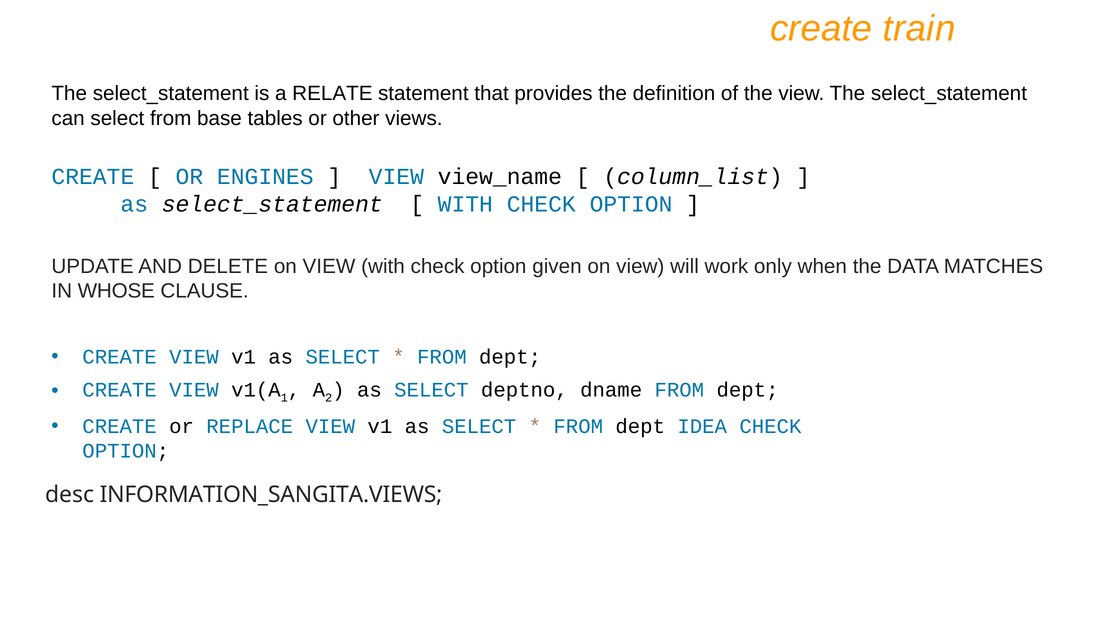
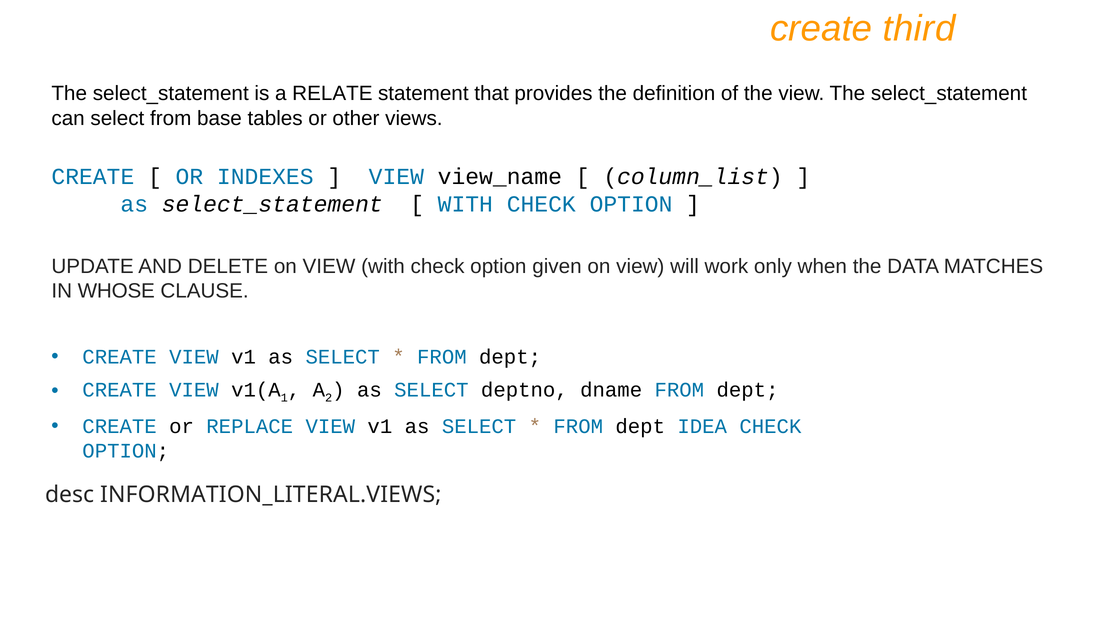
train: train -> third
ENGINES: ENGINES -> INDEXES
INFORMATION_SANGITA.VIEWS: INFORMATION_SANGITA.VIEWS -> INFORMATION_LITERAL.VIEWS
